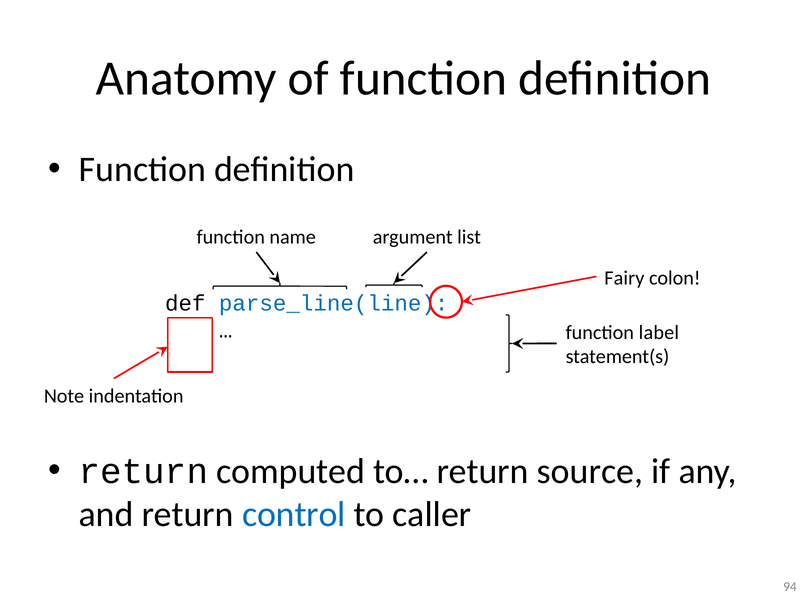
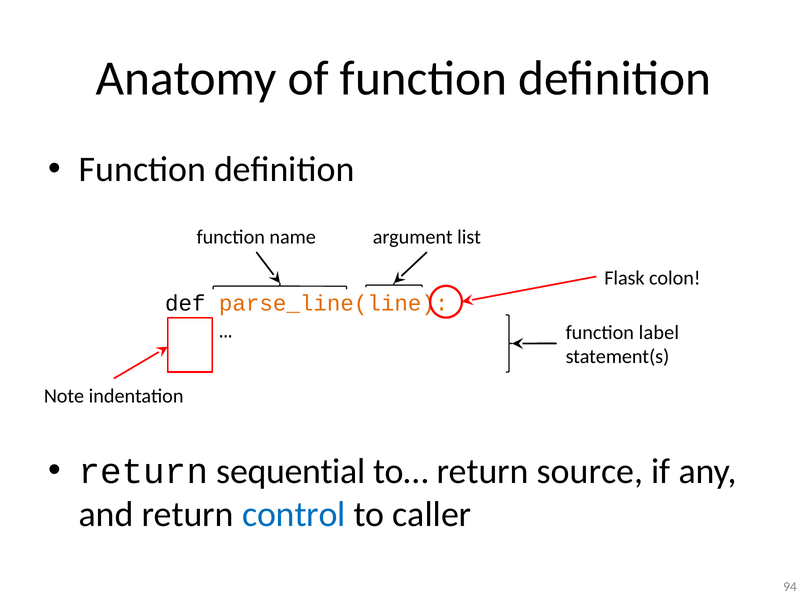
Fairy: Fairy -> Flask
parse_line(line colour: blue -> orange
computed: computed -> sequential
